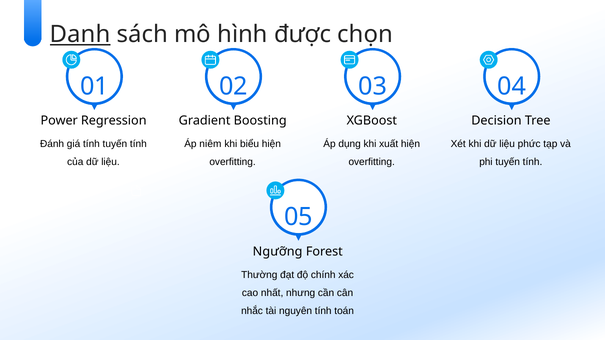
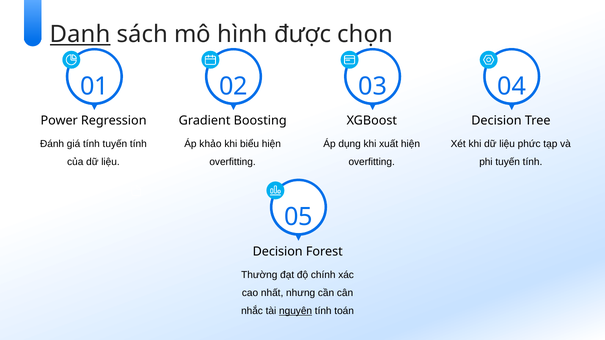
niêm: niêm -> khảo
Ngưỡng at (278, 252): Ngưỡng -> Decision
nguyên underline: none -> present
